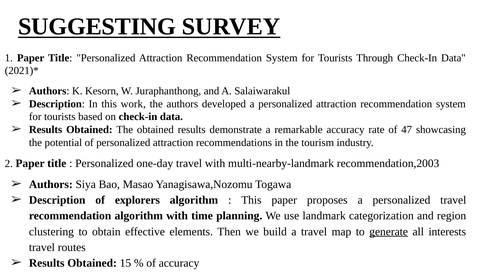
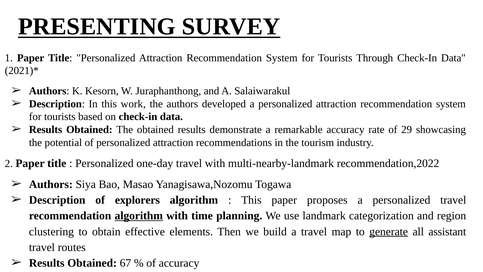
SUGGESTING: SUGGESTING -> PRESENTING
47: 47 -> 29
recommendation,2003: recommendation,2003 -> recommendation,2022
algorithm at (139, 216) underline: none -> present
interests: interests -> assistant
15: 15 -> 67
